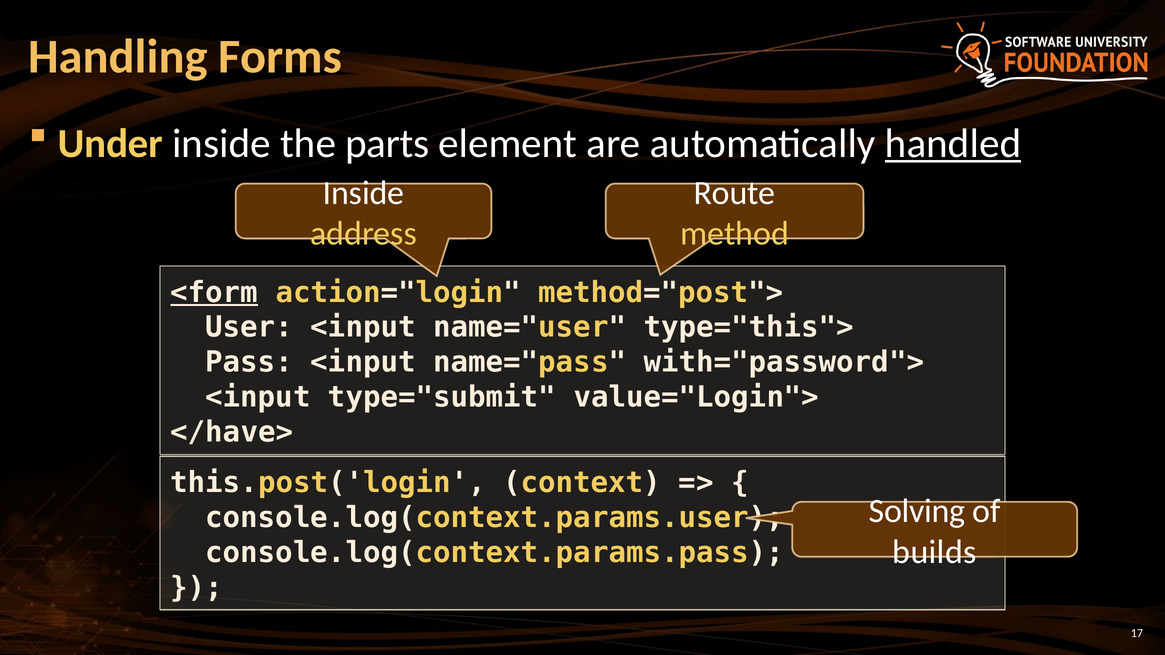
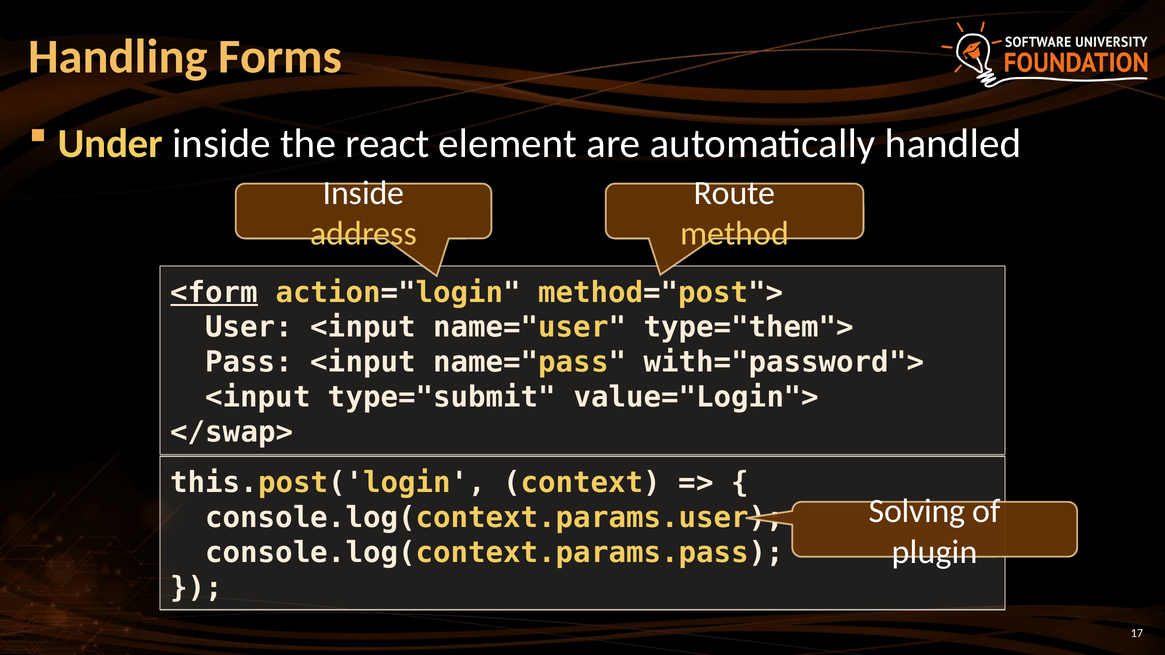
parts: parts -> react
handled underline: present -> none
type="this">: type="this"> -> type="them">
</have>: </have> -> </swap>
builds: builds -> plugin
